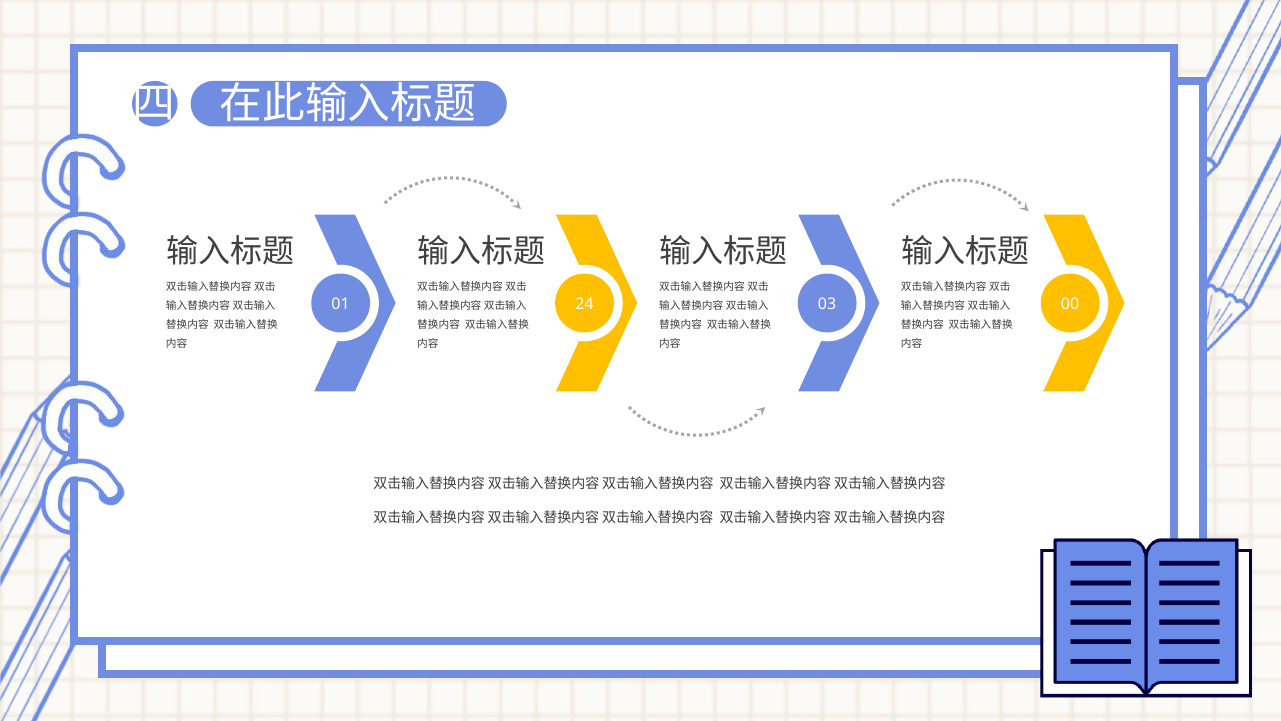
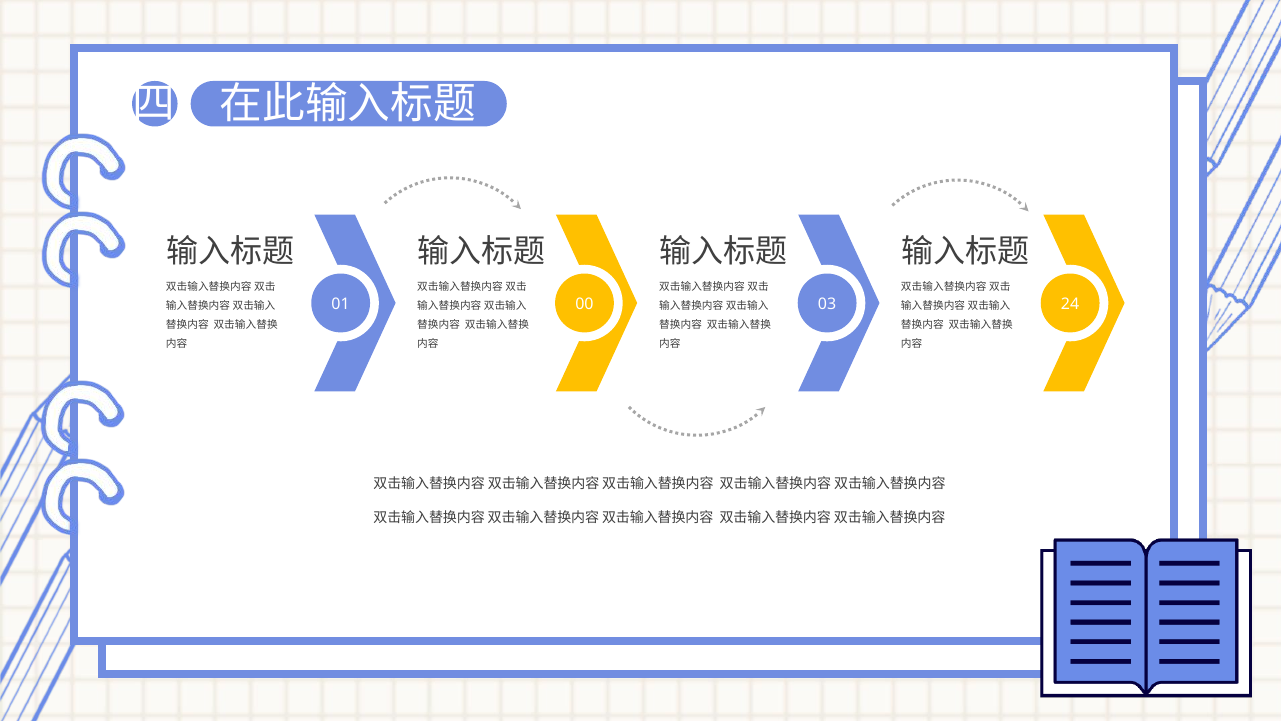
24: 24 -> 00
00: 00 -> 24
